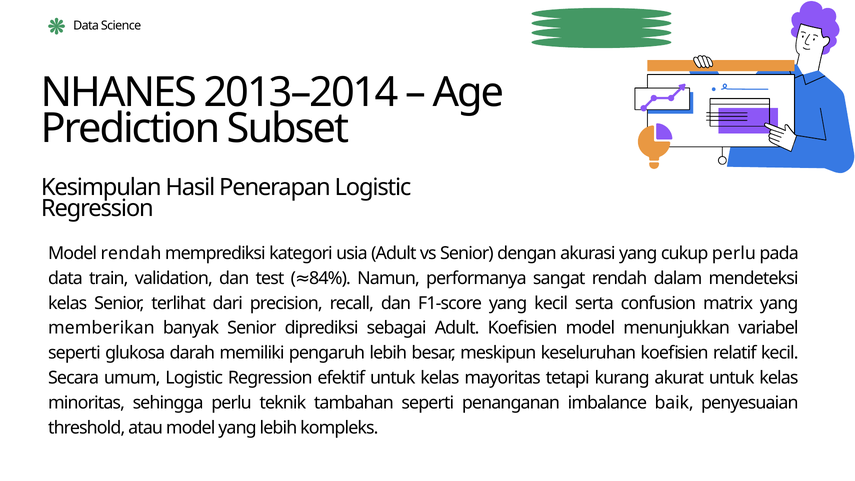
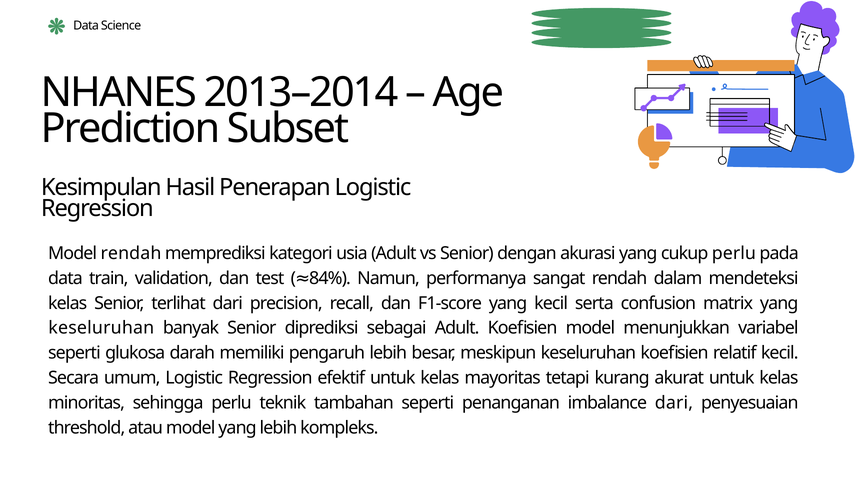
memberikan at (101, 328): memberikan -> keseluruhan
imbalance baik: baik -> dari
